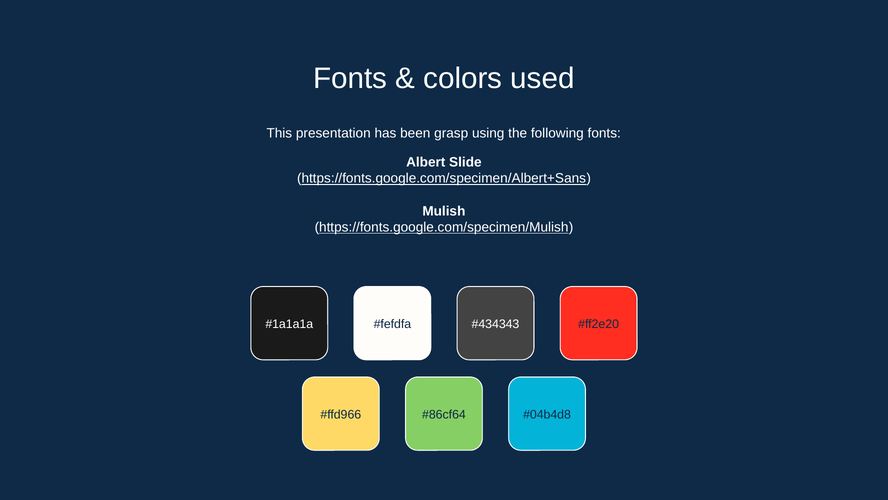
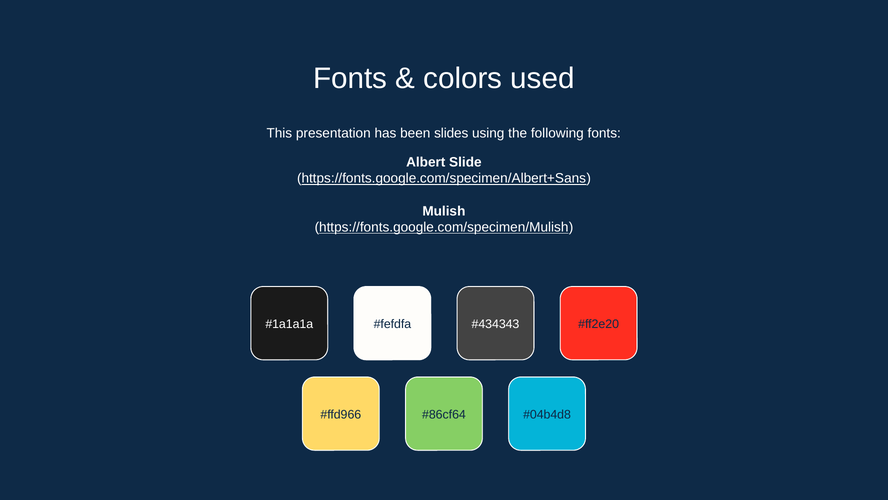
grasp: grasp -> slides
